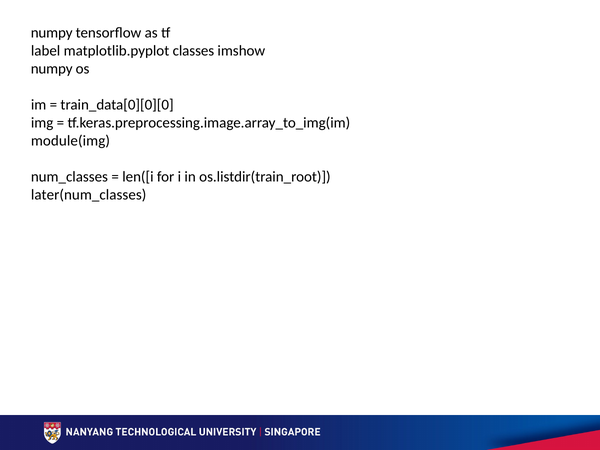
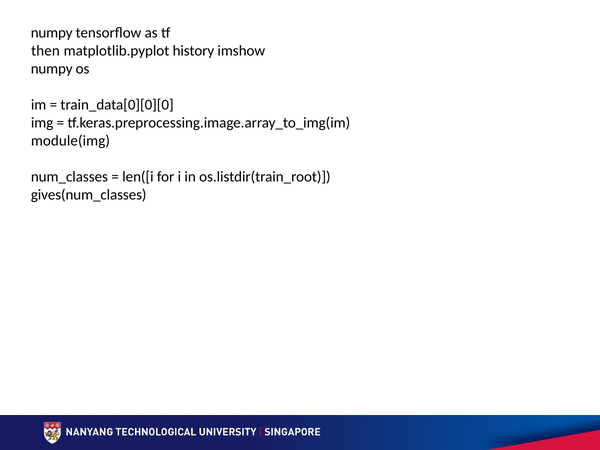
label: label -> then
classes: classes -> history
later(num_classes: later(num_classes -> gives(num_classes
